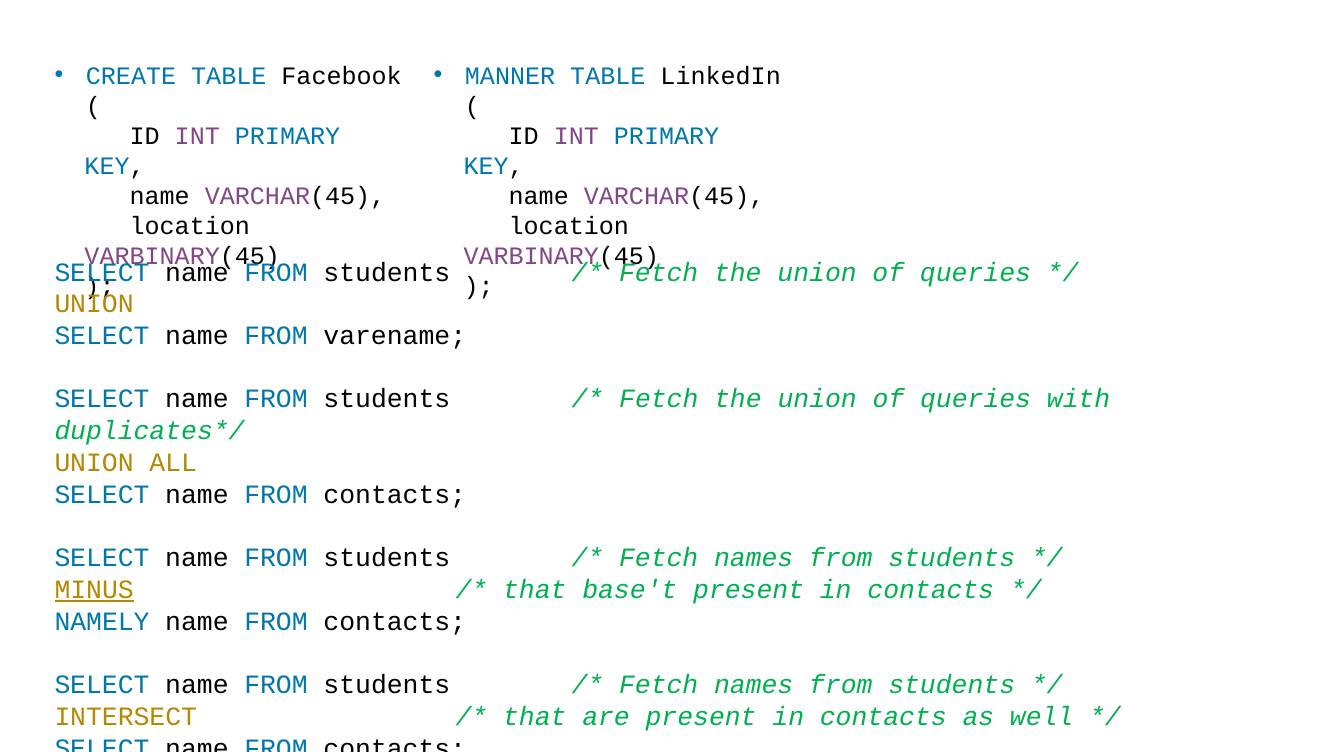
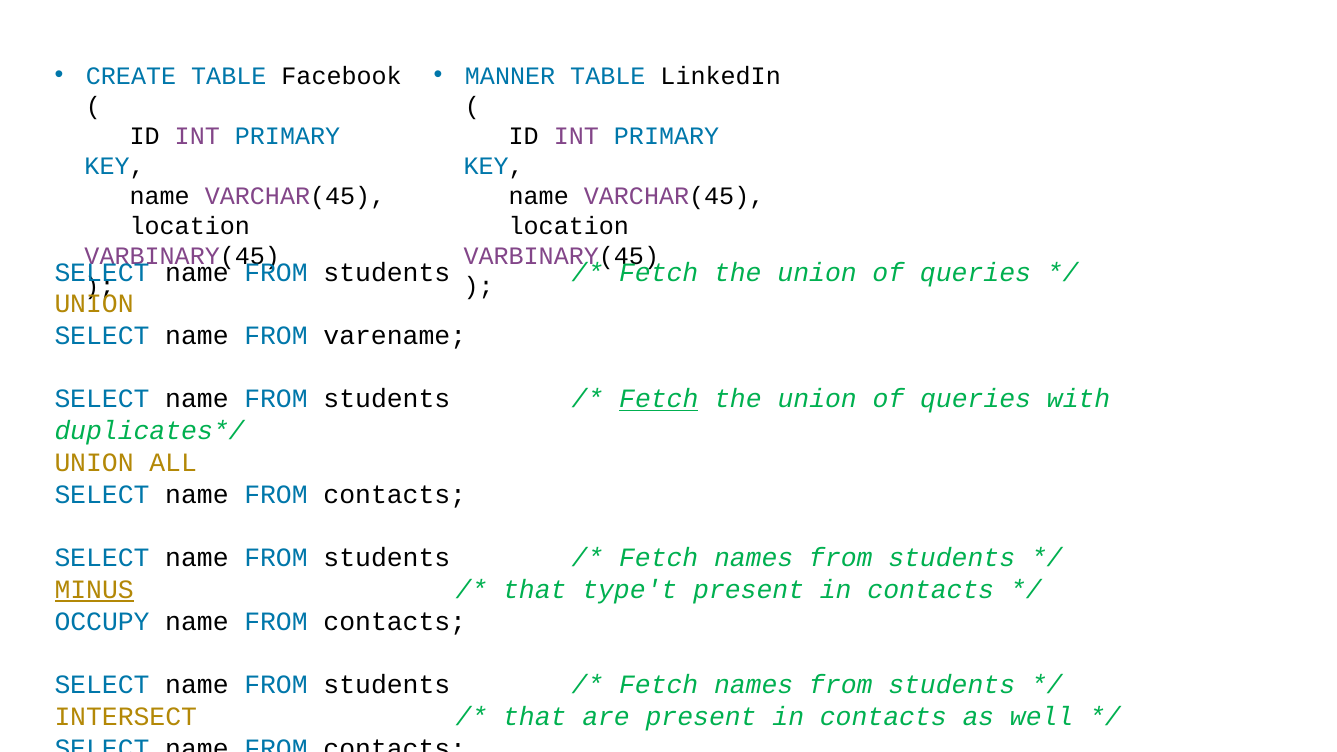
Fetch at (659, 399) underline: none -> present
base't: base't -> type't
NAMELY: NAMELY -> OCCUPY
